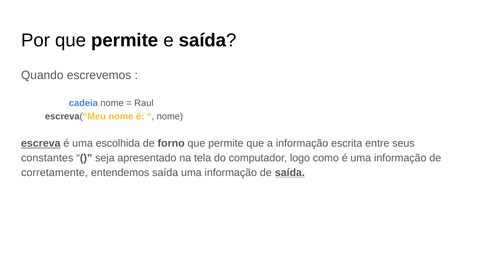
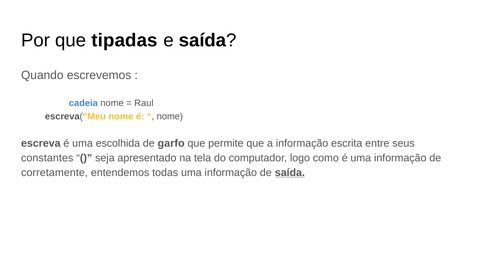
Por que permite: permite -> tipadas
escreva underline: present -> none
forno: forno -> garfo
entendemos saída: saída -> todas
